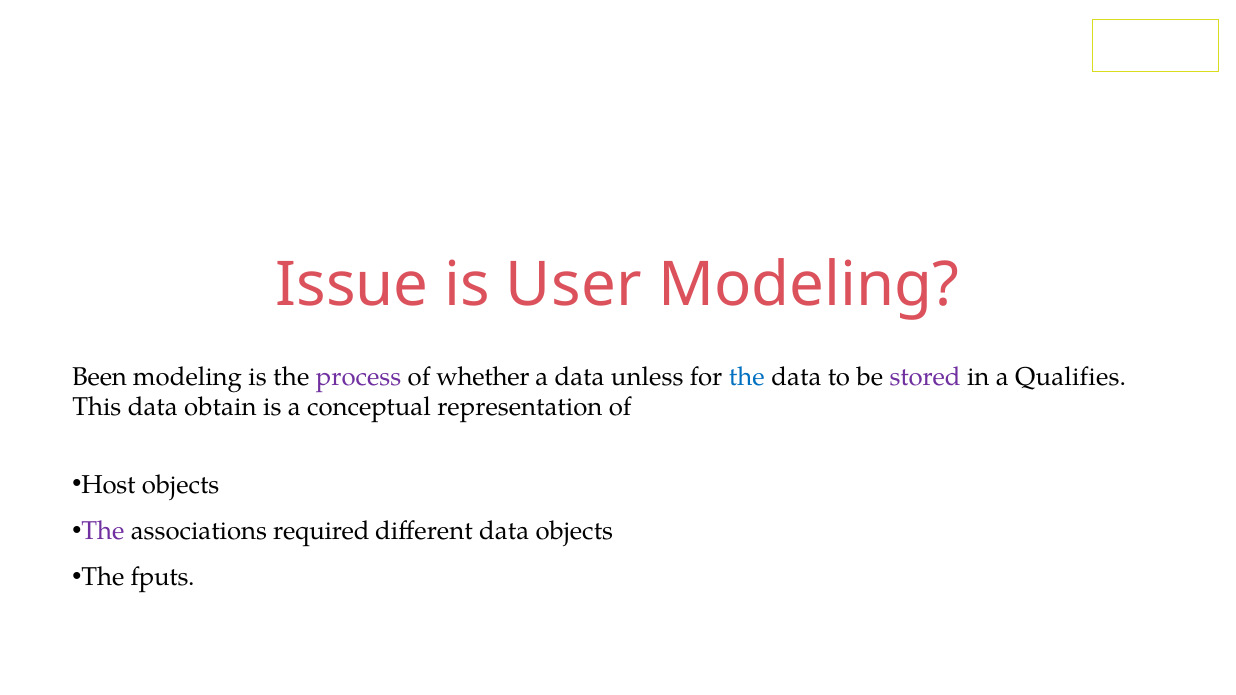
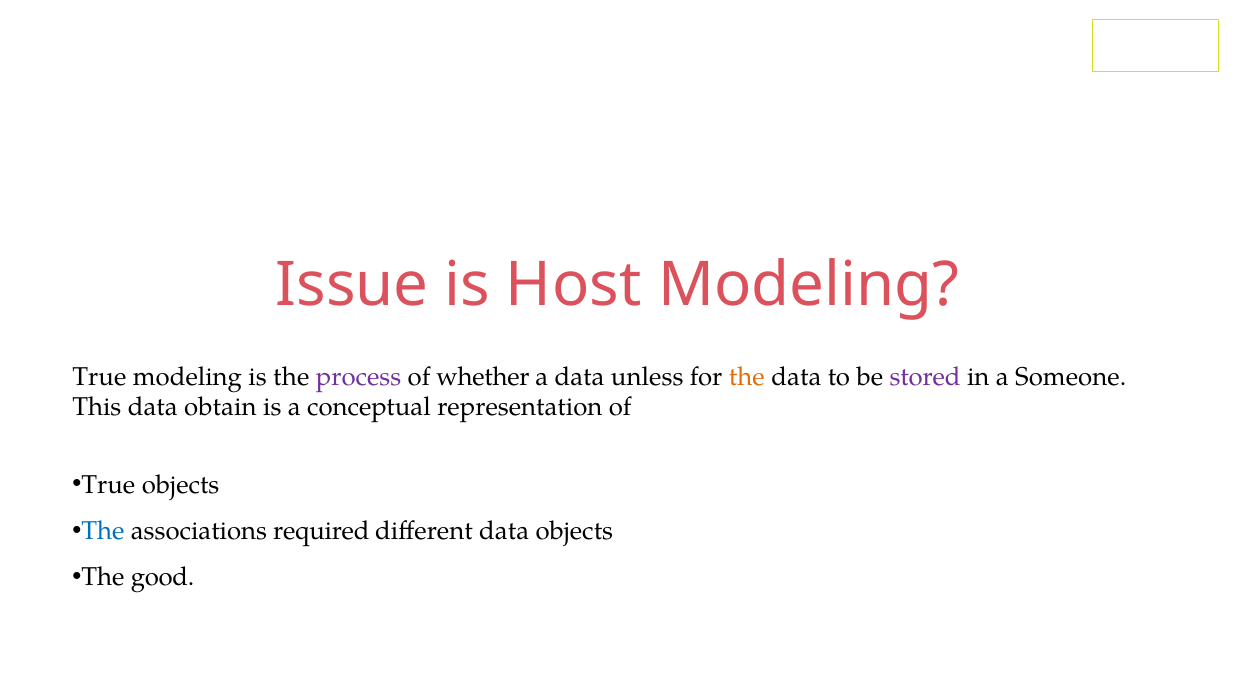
User: User -> Host
Been at (100, 377): Been -> True
the at (747, 377) colour: blue -> orange
Qualifies: Qualifies -> Someone
Host at (108, 485): Host -> True
The at (103, 531) colour: purple -> blue
fputs: fputs -> good
